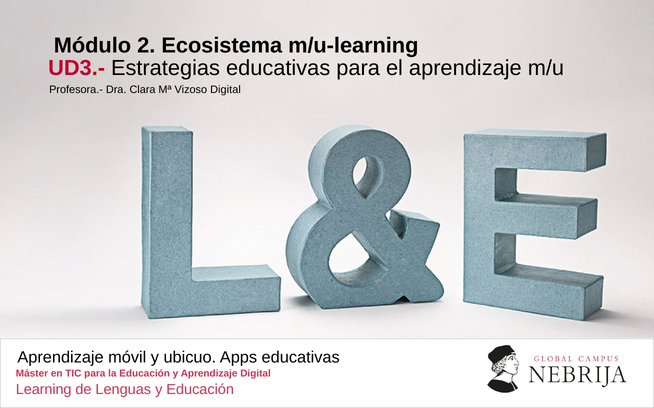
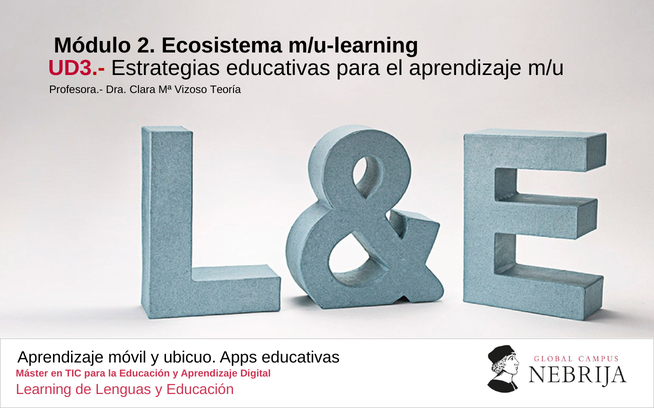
Vizoso Digital: Digital -> Teoría
